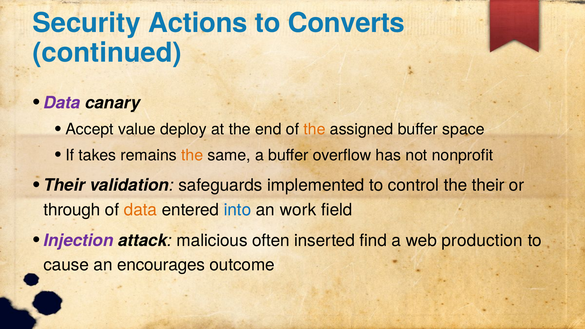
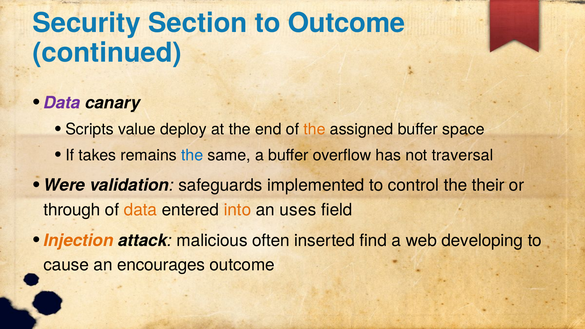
Actions: Actions -> Section
to Converts: Converts -> Outcome
Accept: Accept -> Scripts
the at (192, 155) colour: orange -> blue
nonprofit: nonprofit -> traversal
Their at (64, 185): Their -> Were
into colour: blue -> orange
work: work -> uses
Injection colour: purple -> orange
production: production -> developing
